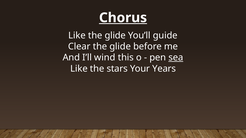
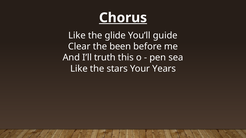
Clear the glide: glide -> been
wind: wind -> truth
sea underline: present -> none
